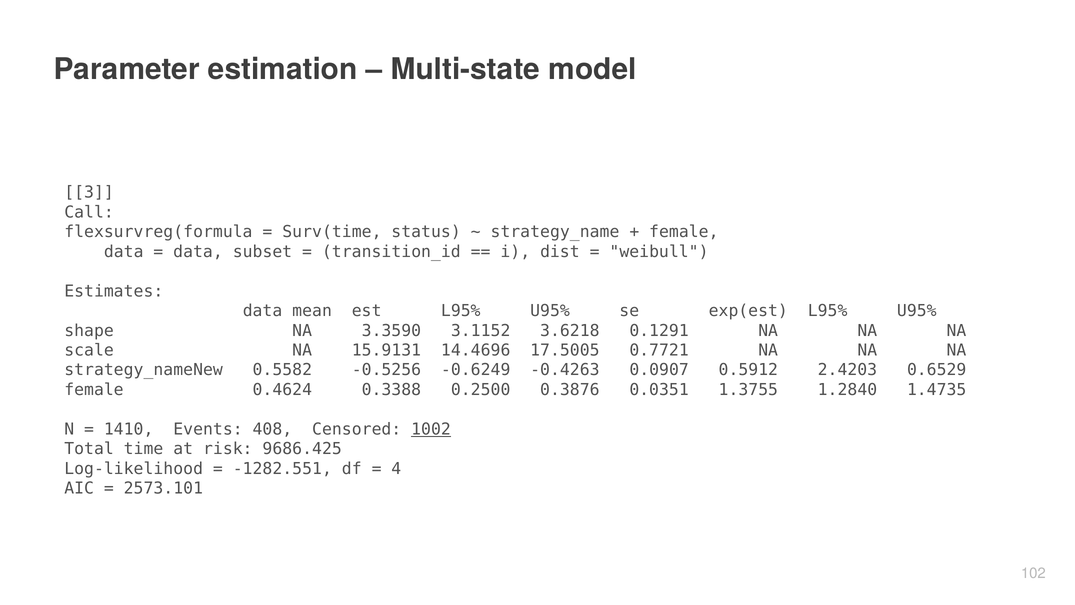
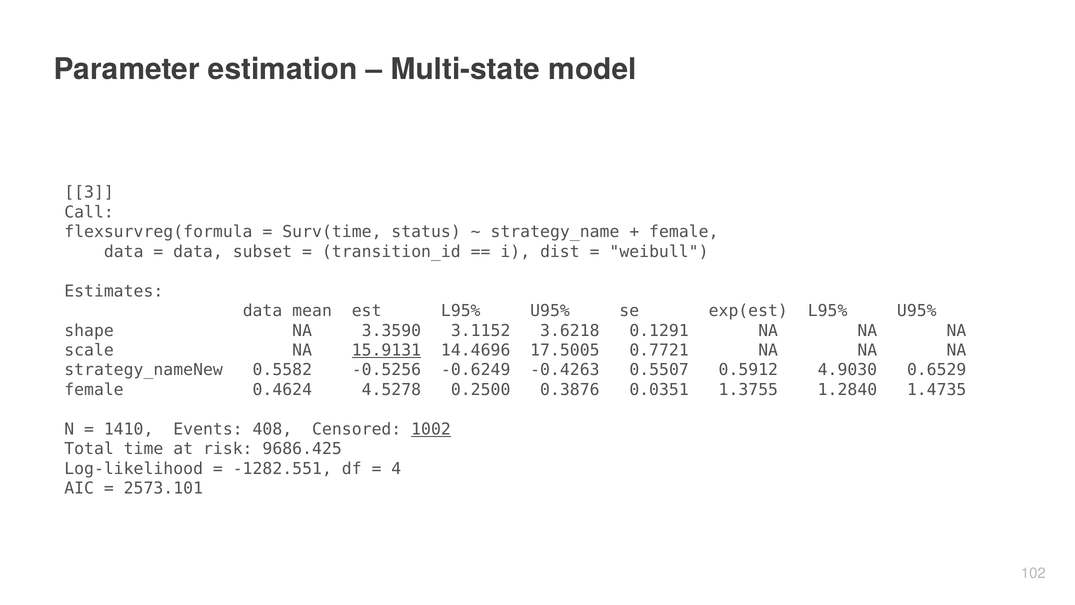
15.9131 underline: none -> present
0.0907: 0.0907 -> 0.5507
2.4203: 2.4203 -> 4.9030
0.3388: 0.3388 -> 4.5278
